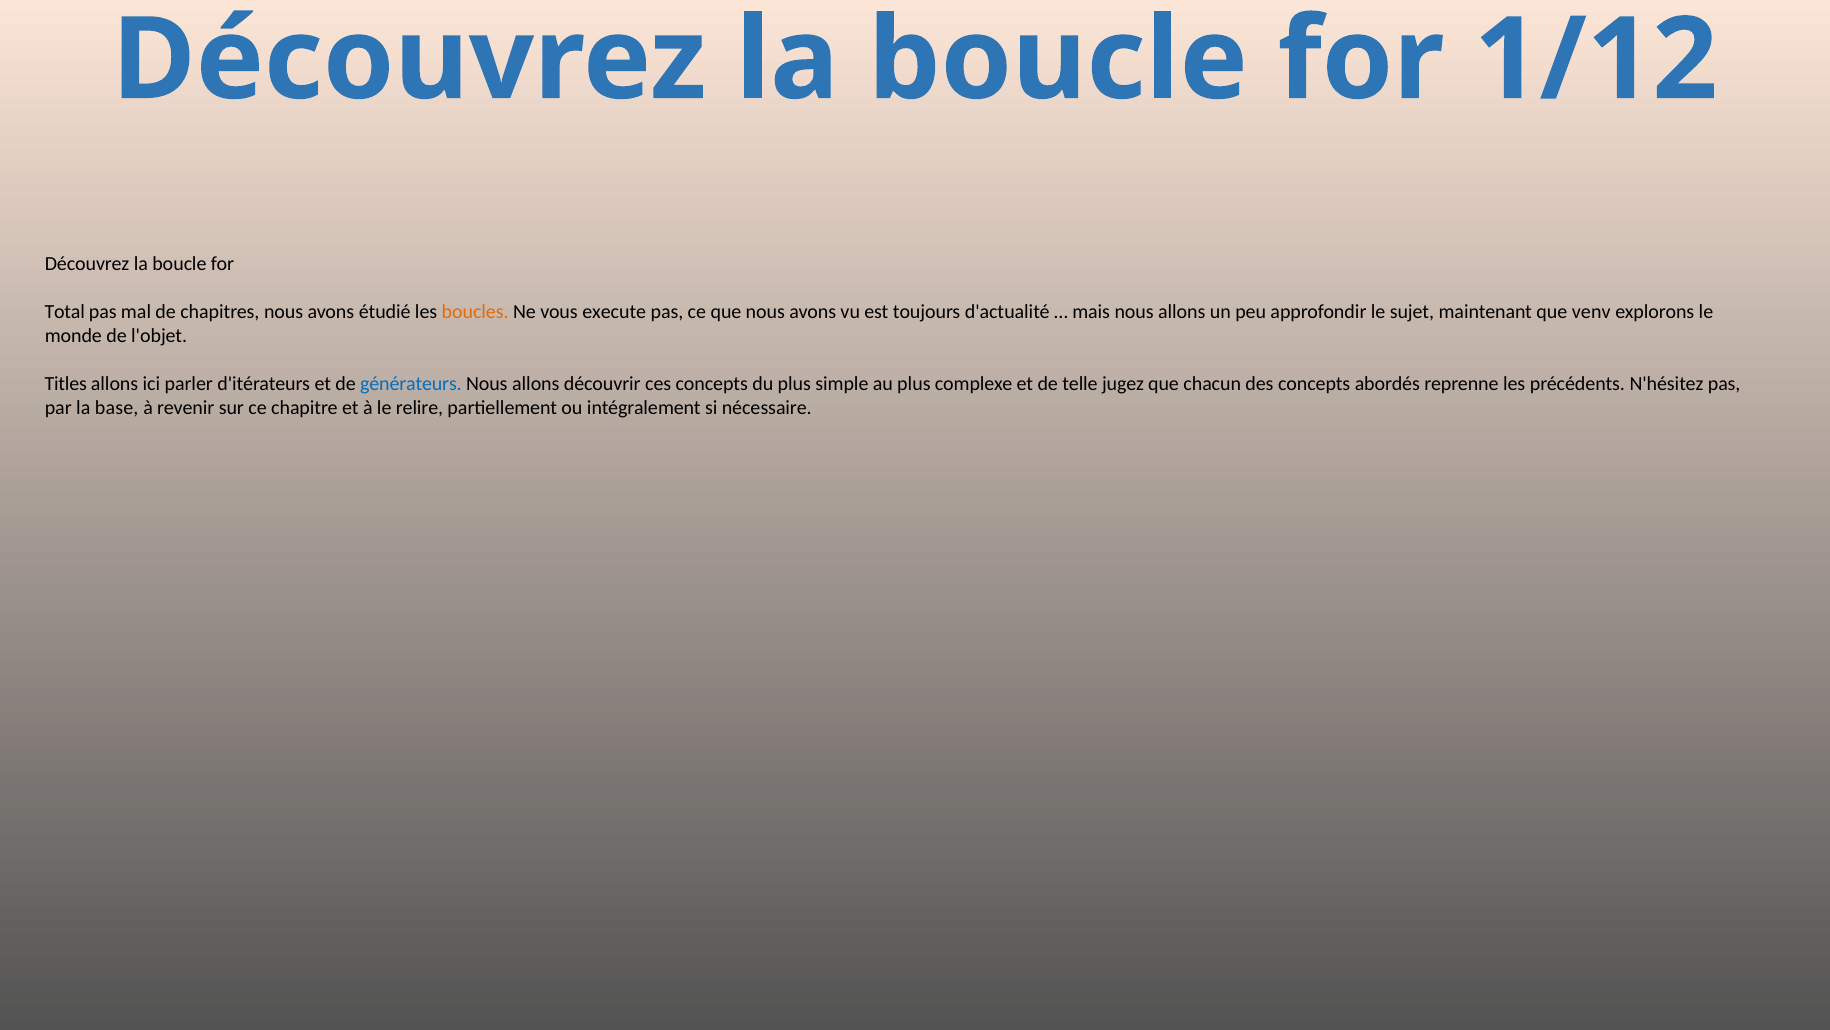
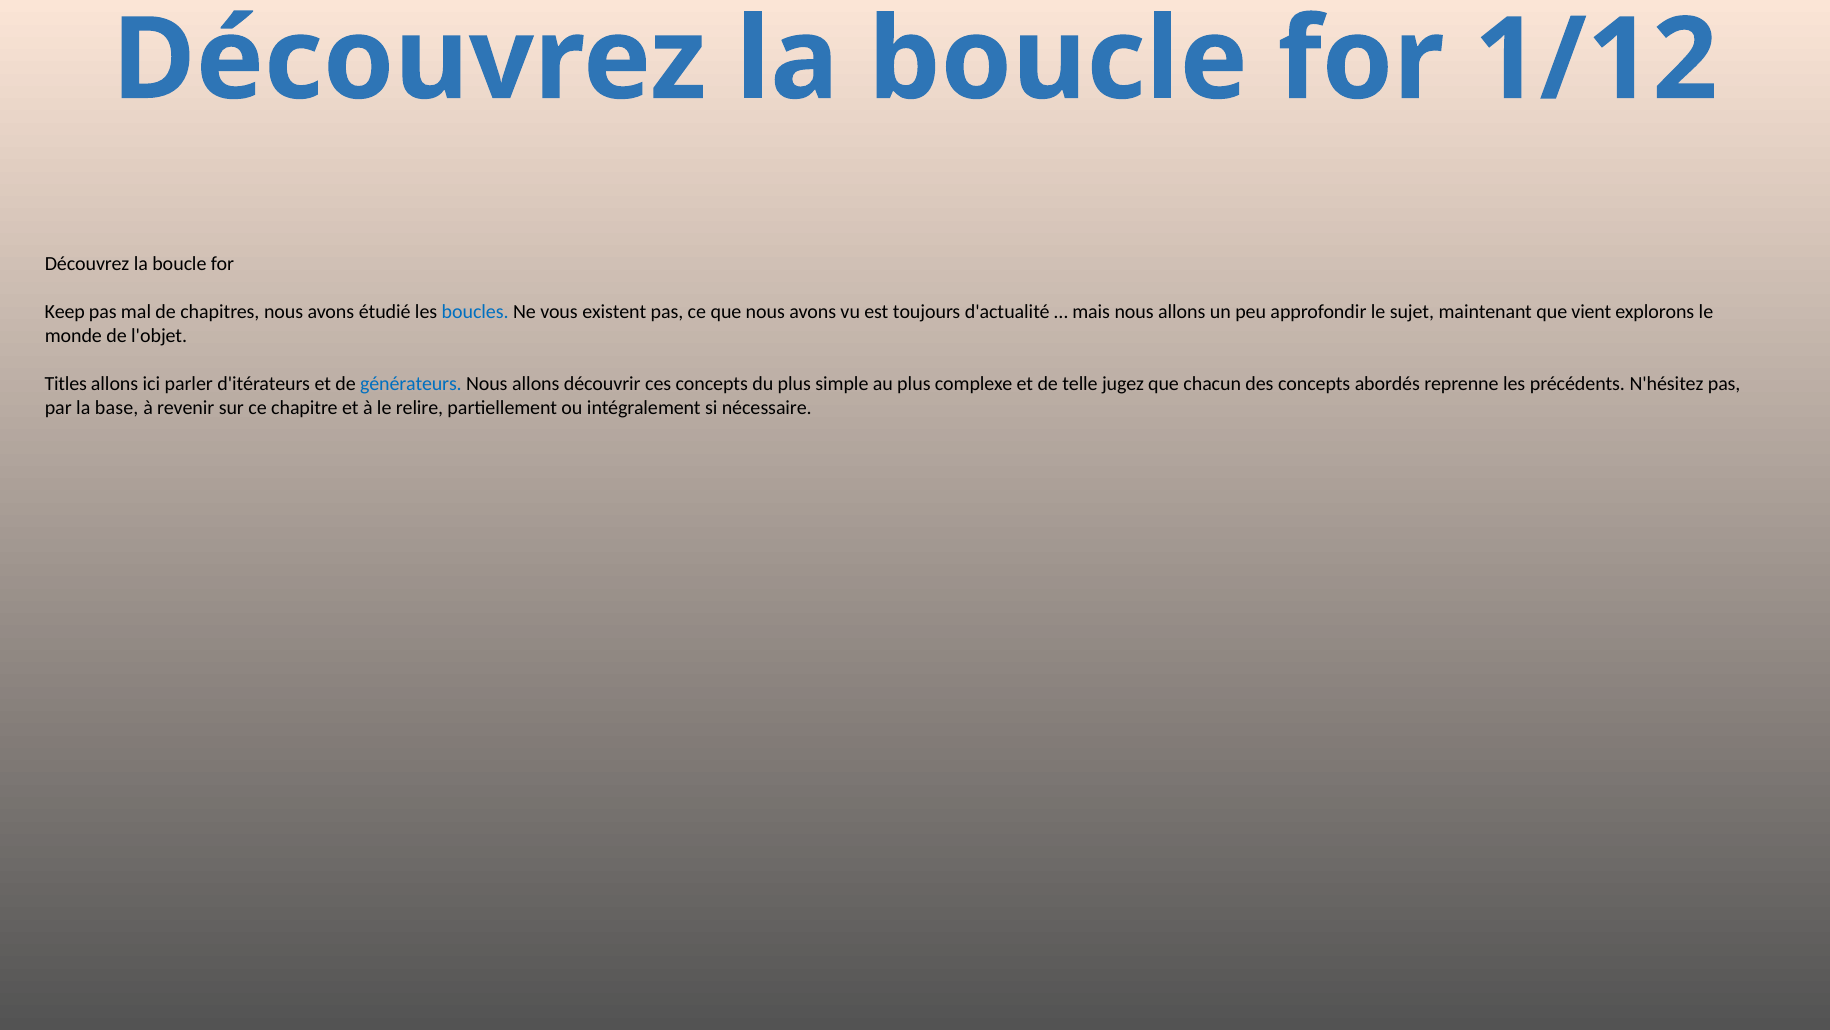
Total: Total -> Keep
boucles colour: orange -> blue
execute: execute -> existent
venv: venv -> vient
